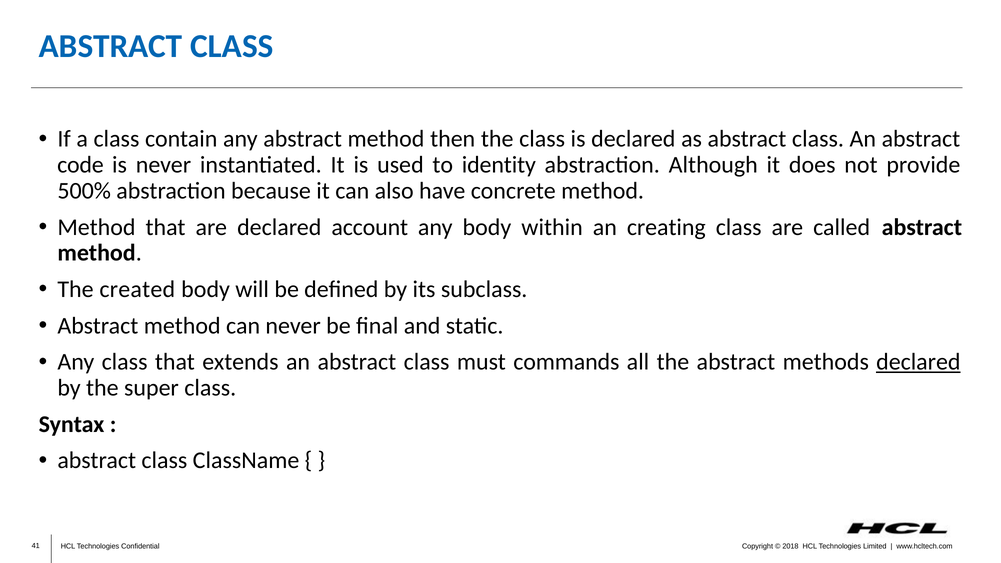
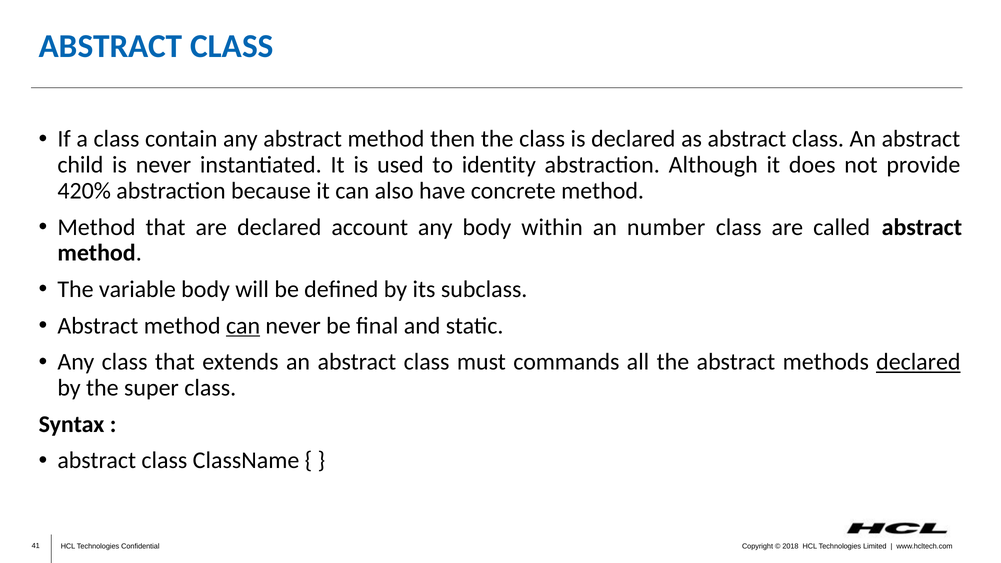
code: code -> child
500%: 500% -> 420%
creating: creating -> number
created: created -> variable
can at (243, 326) underline: none -> present
